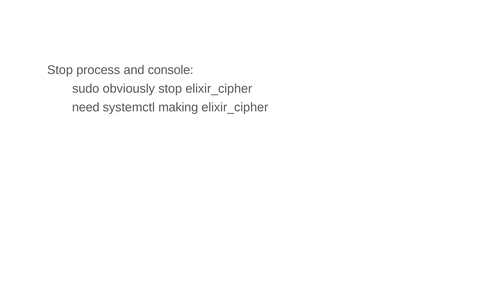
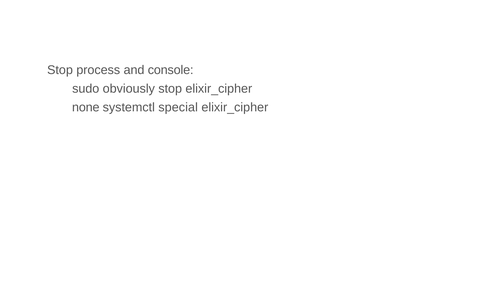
need: need -> none
making: making -> special
